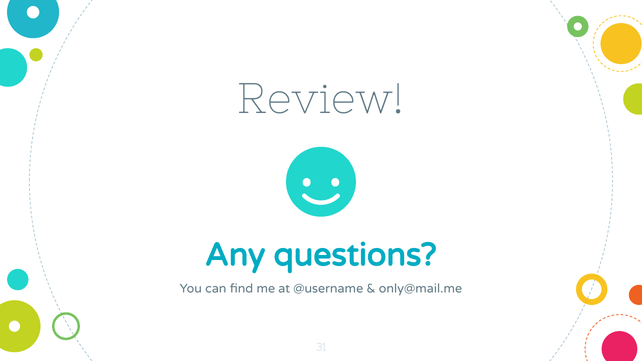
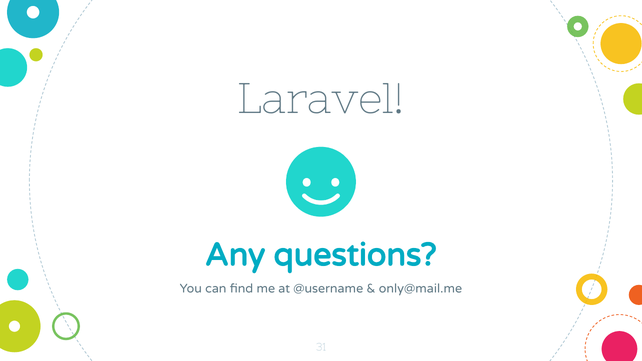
Review: Review -> Laravel
